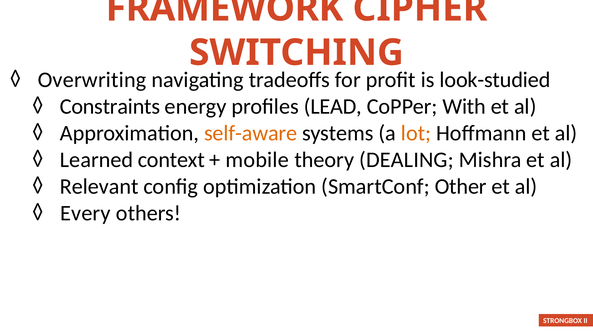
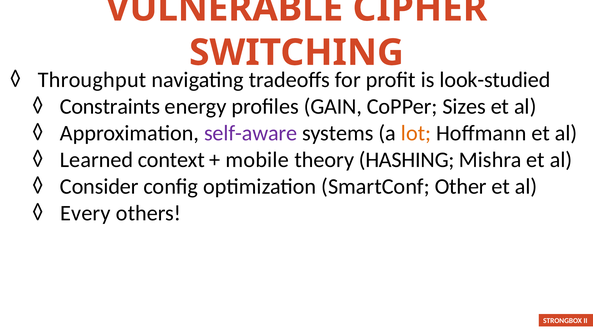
FRAMEWORK: FRAMEWORK -> VULNERABLE
Overwriting: Overwriting -> Throughput
LEAD: LEAD -> GAIN
With: With -> Sizes
self-aware colour: orange -> purple
DEALING: DEALING -> HASHING
Relevant: Relevant -> Consider
